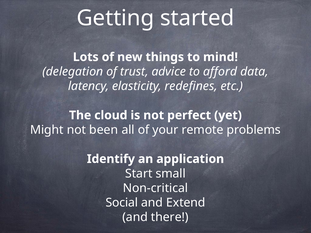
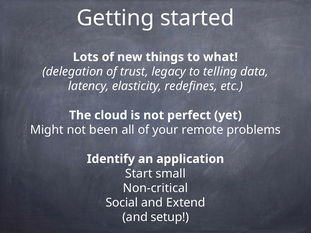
mind: mind -> what
advice: advice -> legacy
afford: afford -> telling
there: there -> setup
